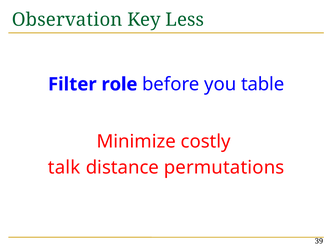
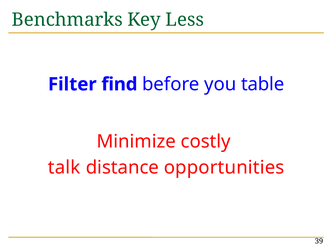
Observation: Observation -> Benchmarks
role: role -> find
permutations: permutations -> opportunities
